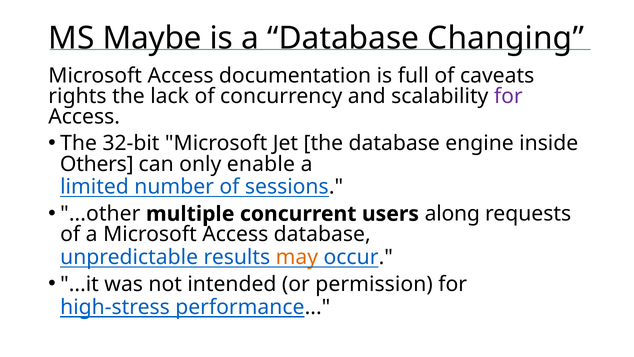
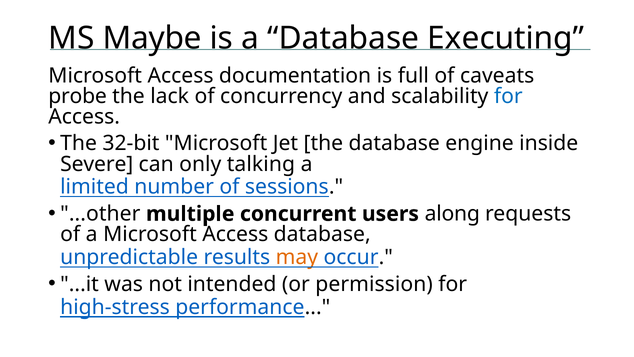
Changing: Changing -> Executing
rights: rights -> probe
for at (508, 96) colour: purple -> blue
Others: Others -> Severe
enable: enable -> talking
